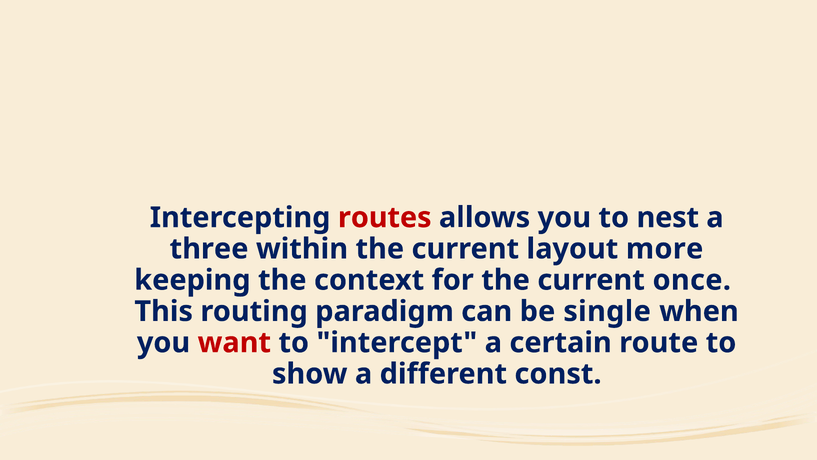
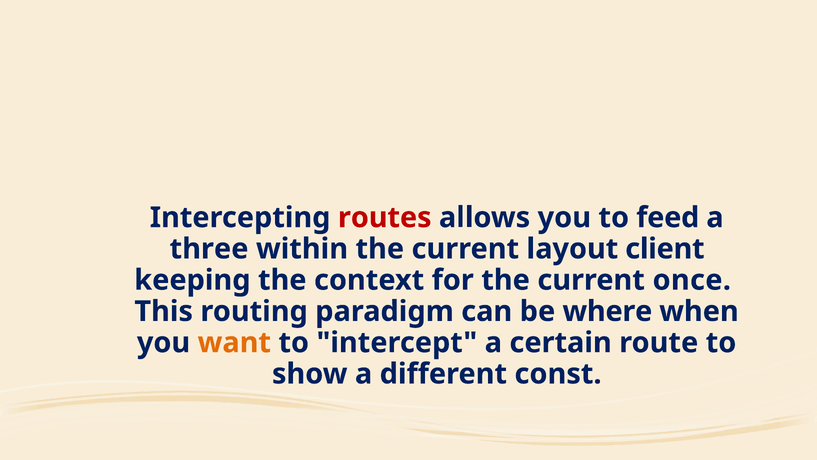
nest: nest -> feed
more: more -> client
single: single -> where
want colour: red -> orange
